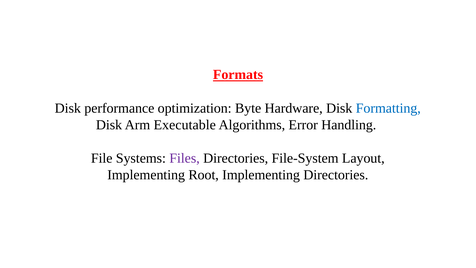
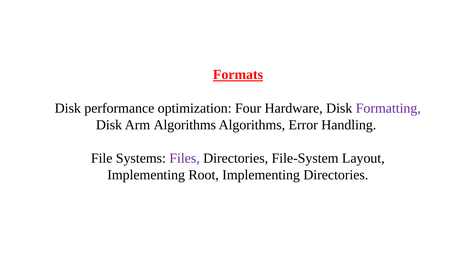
Byte: Byte -> Four
Formatting colour: blue -> purple
Arm Executable: Executable -> Algorithms
